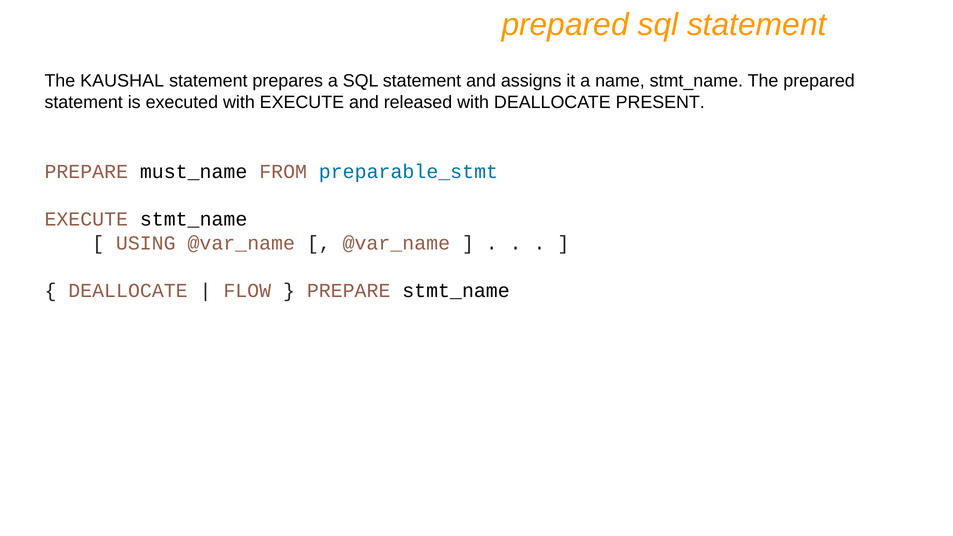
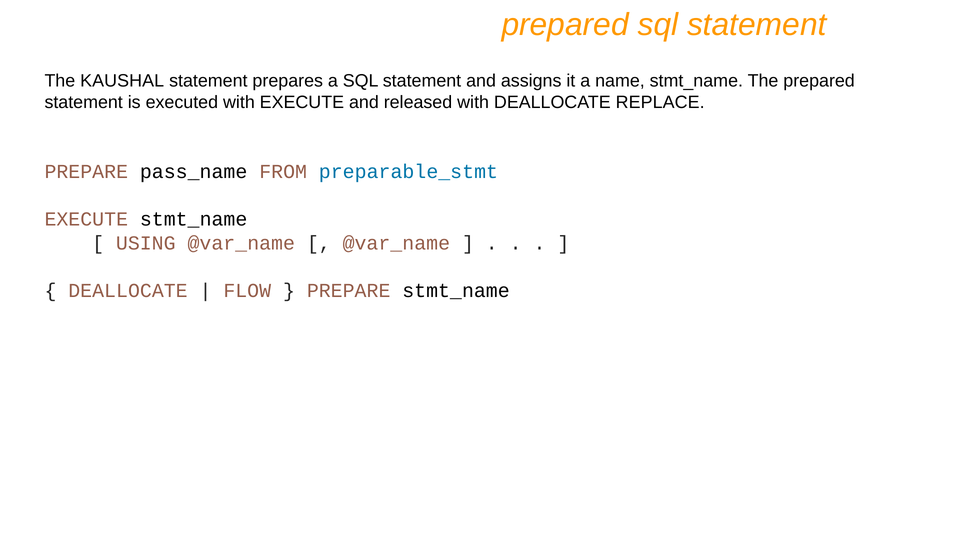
PRESENT: PRESENT -> REPLACE
must_name: must_name -> pass_name
